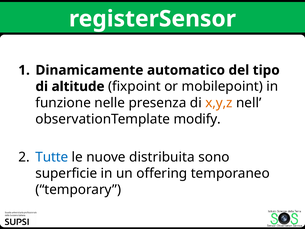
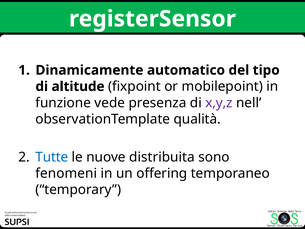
nelle: nelle -> vede
x,y,z colour: orange -> purple
modify: modify -> qualità
superficie: superficie -> fenomeni
